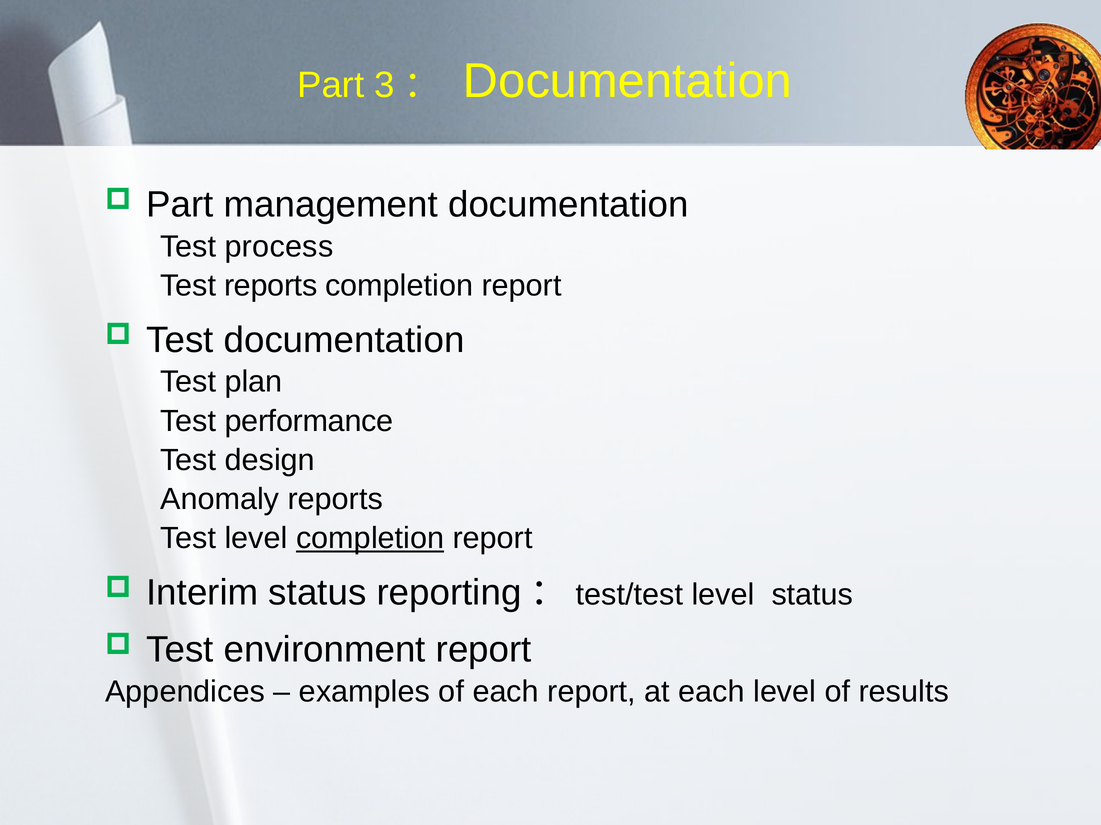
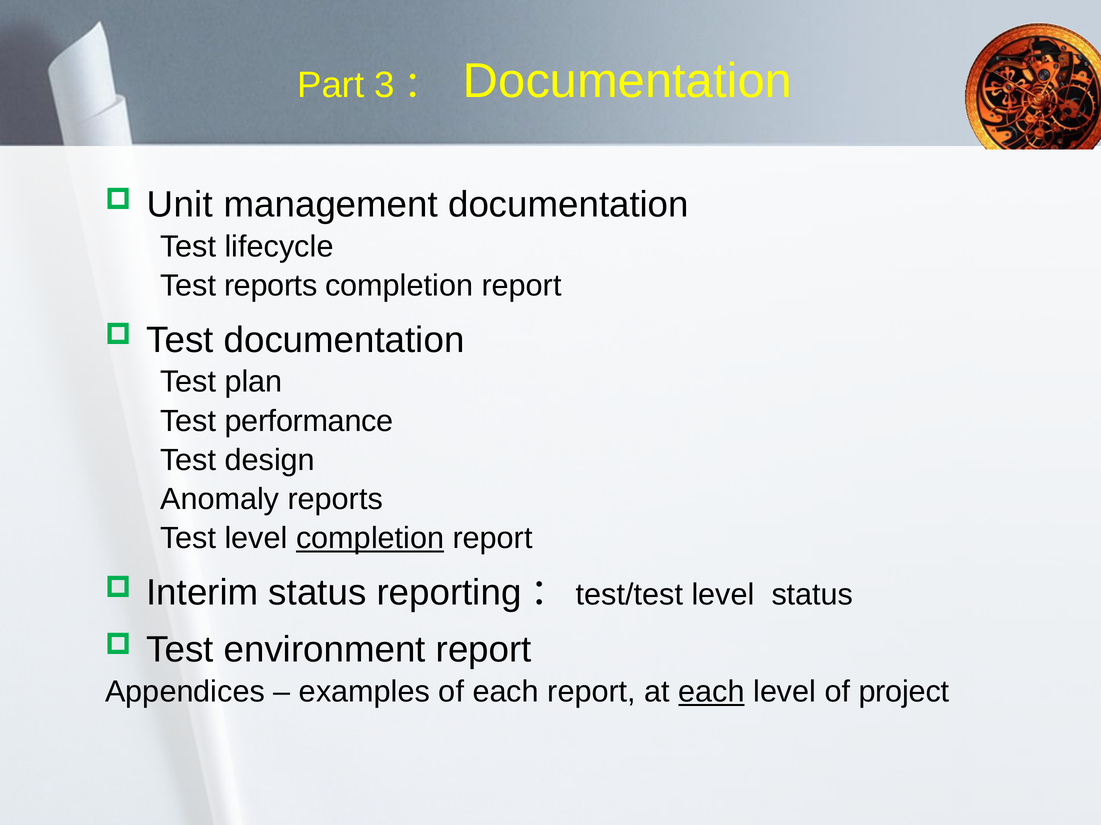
Part at (180, 205): Part -> Unit
process: process -> lifecycle
each at (712, 692) underline: none -> present
results: results -> project
